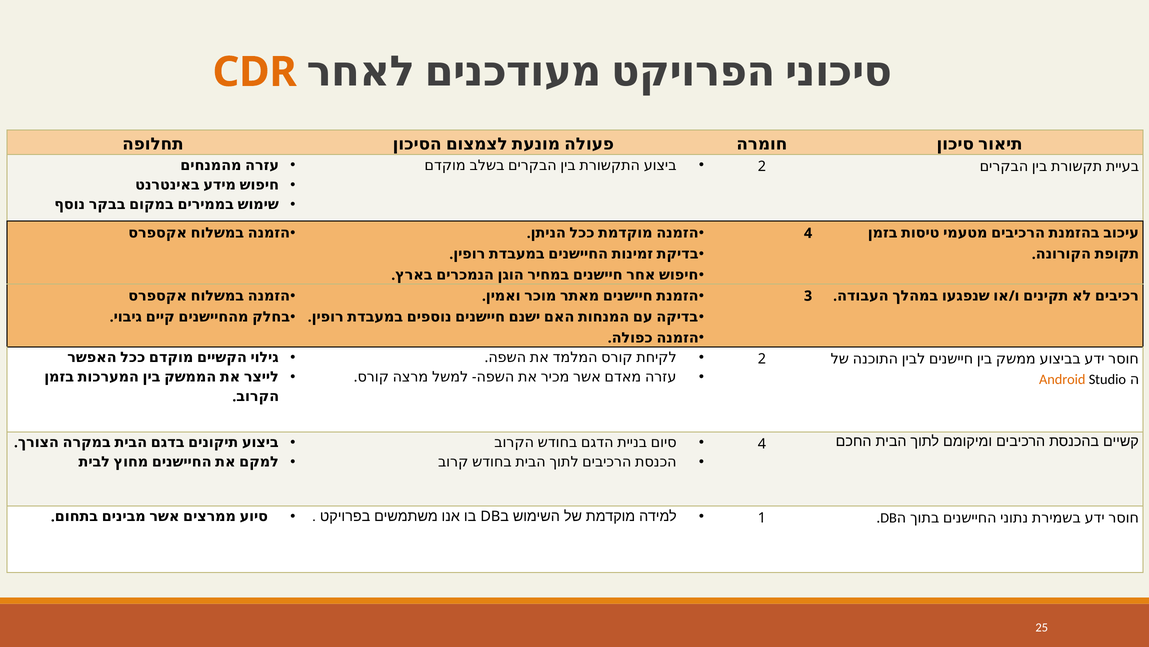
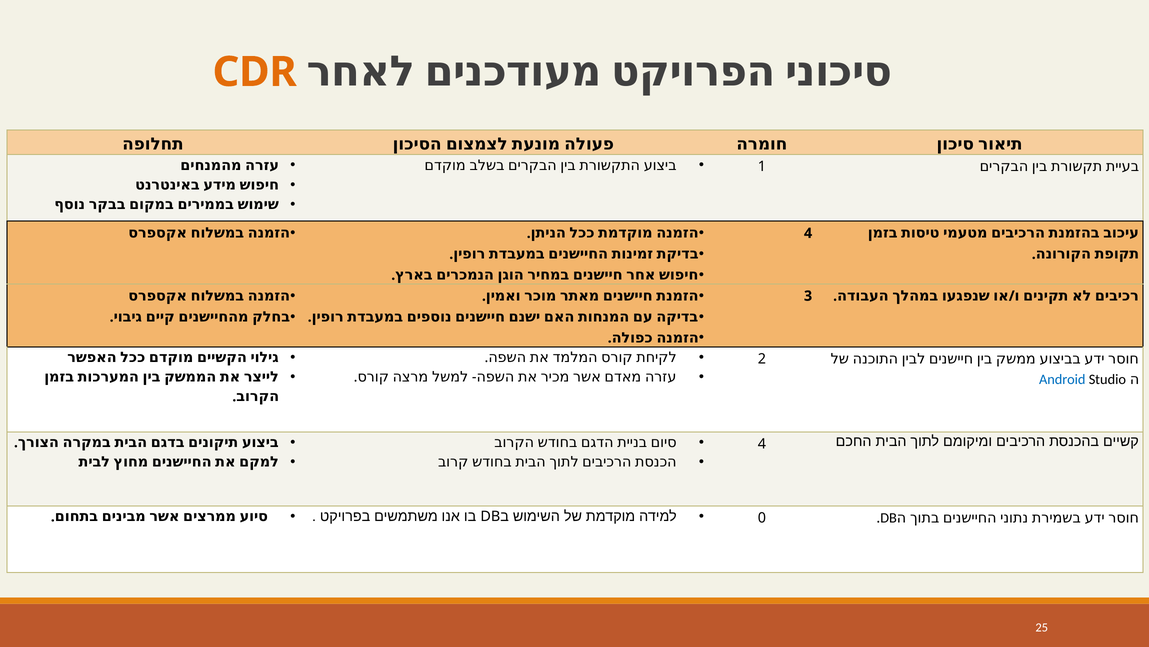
2 at (762, 167): 2 -> 1
Android colour: orange -> blue
1: 1 -> 0
